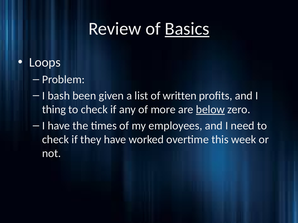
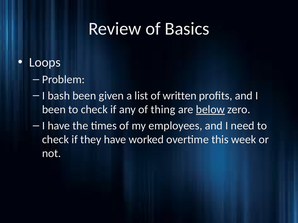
Basics underline: present -> none
thing at (54, 110): thing -> been
more: more -> thing
